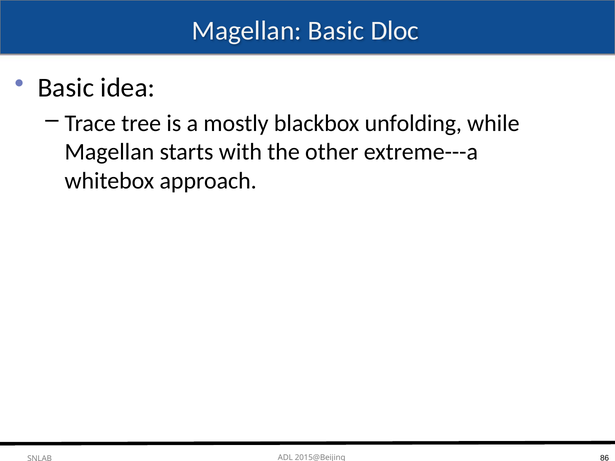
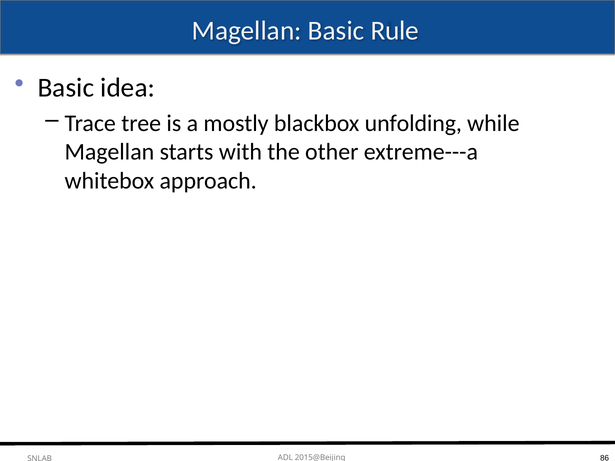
Dloc: Dloc -> Rule
